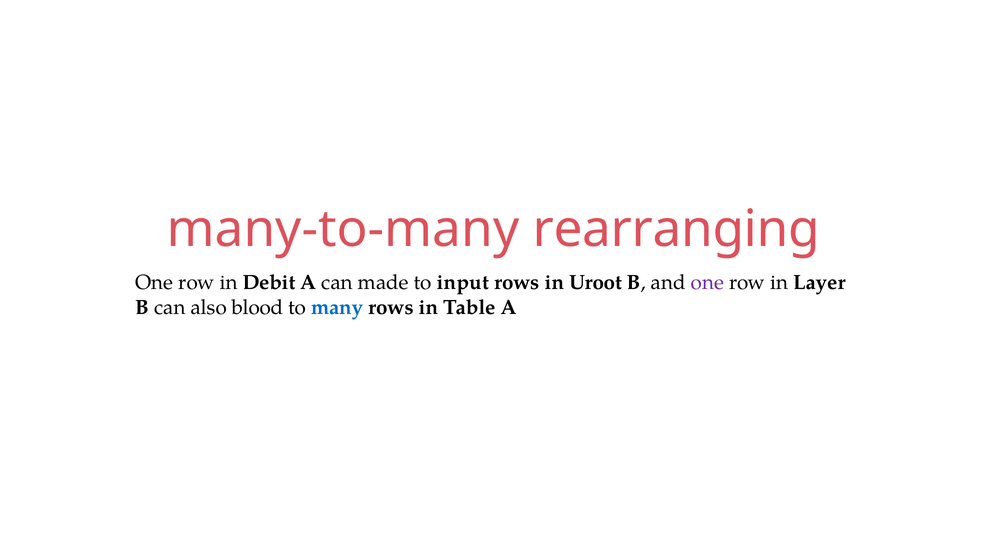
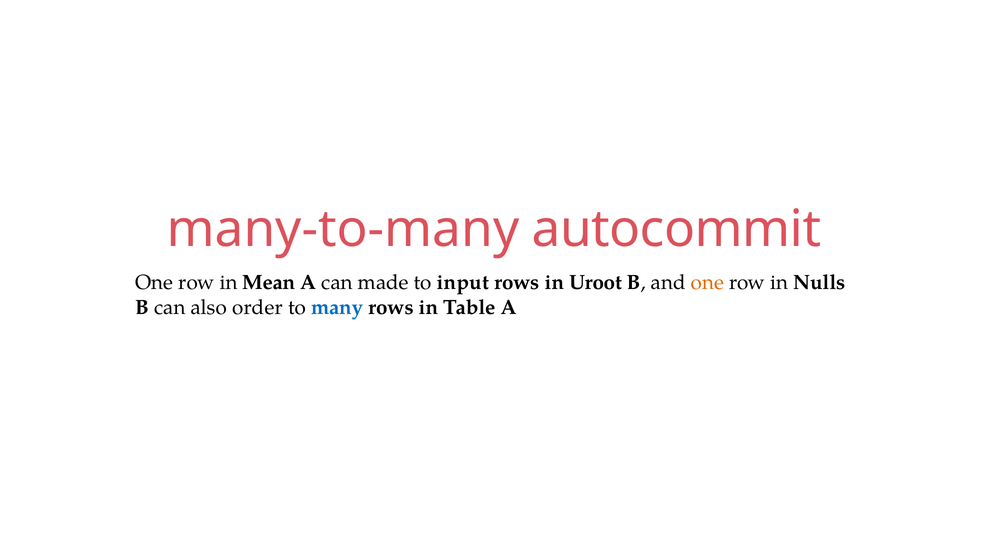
rearranging: rearranging -> autocommit
Debit: Debit -> Mean
one at (707, 283) colour: purple -> orange
Layer: Layer -> Nulls
blood: blood -> order
